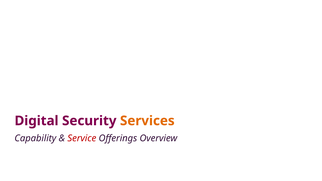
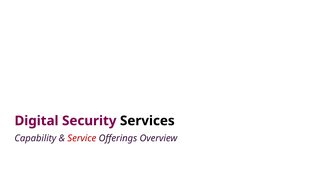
Services colour: orange -> black
